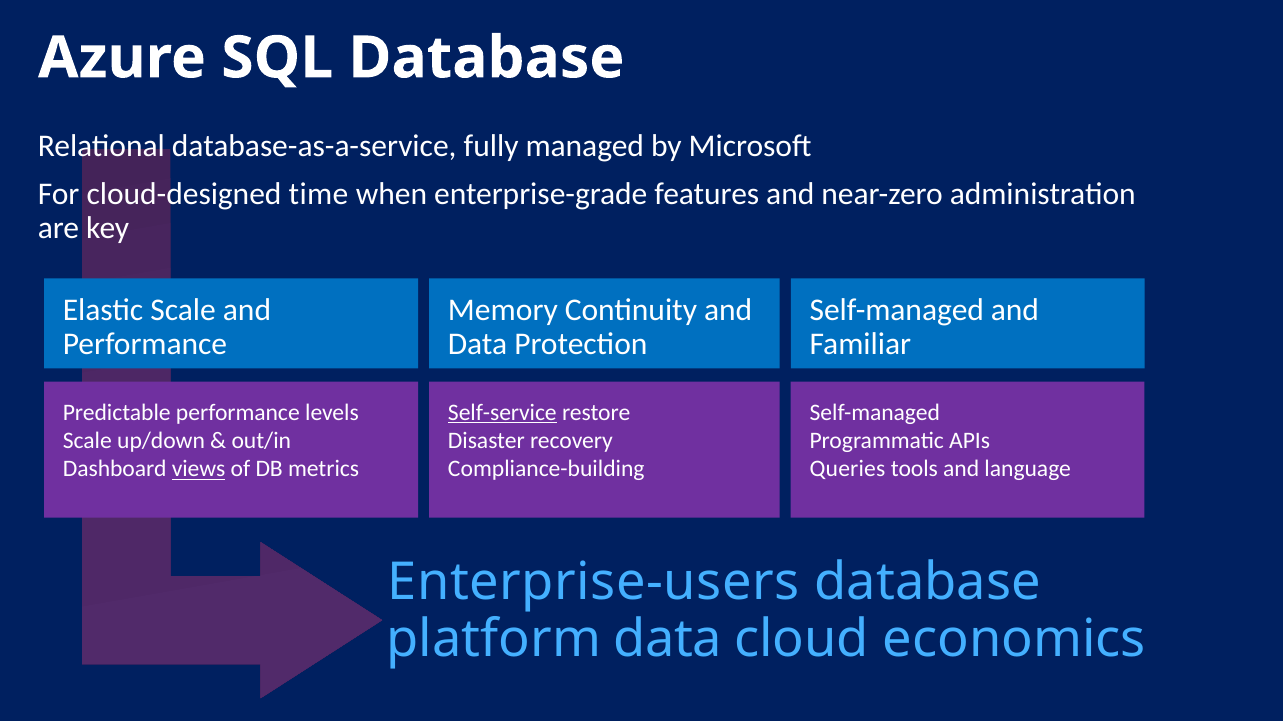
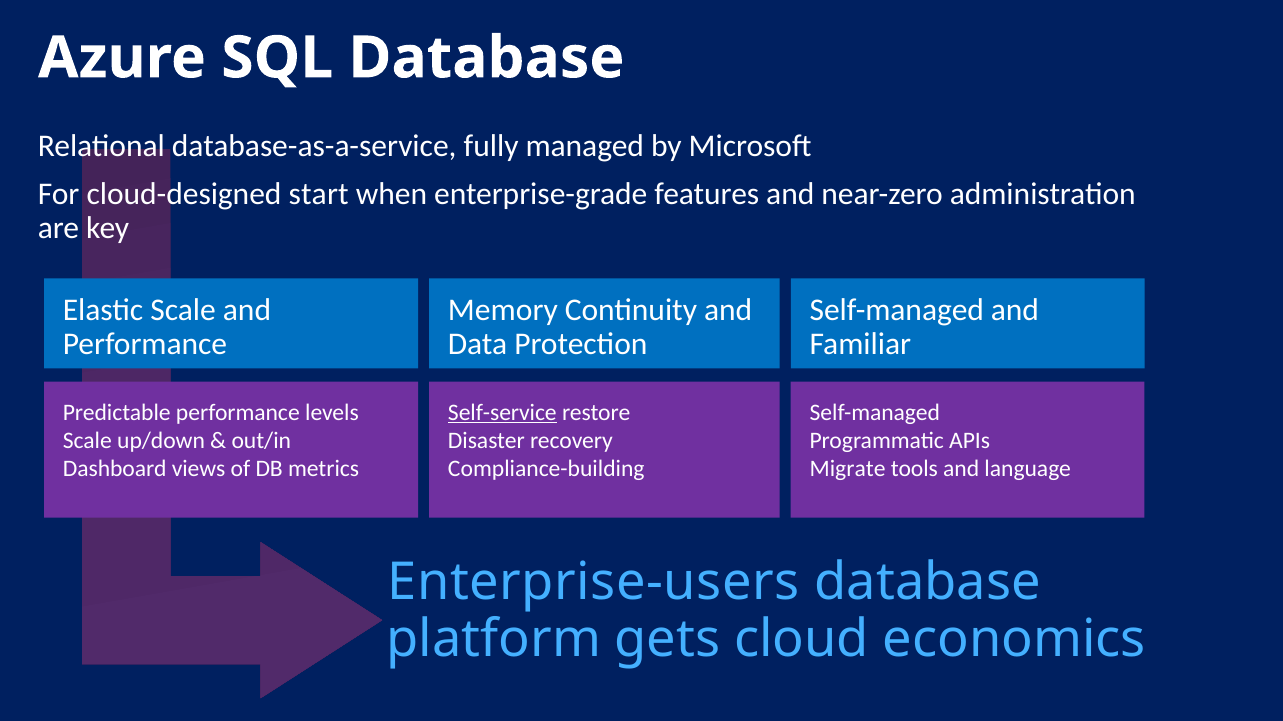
time: time -> start
views underline: present -> none
Queries: Queries -> Migrate
platform data: data -> gets
